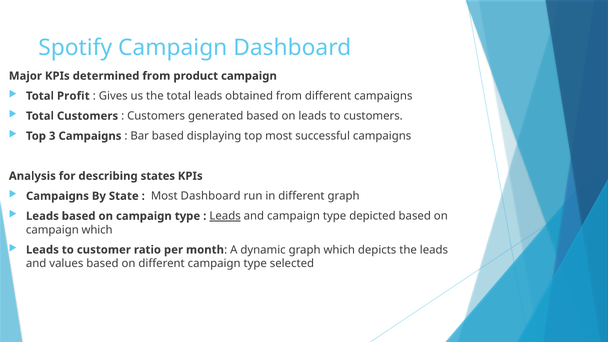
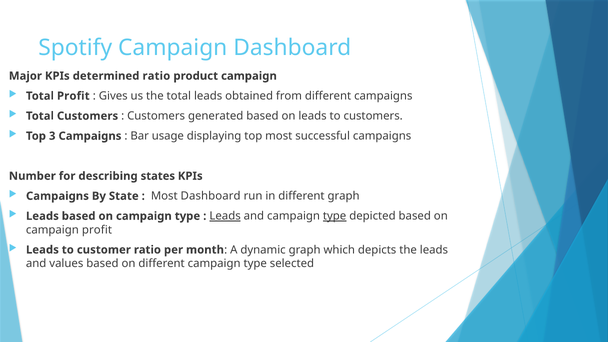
determined from: from -> ratio
Bar based: based -> usage
Analysis: Analysis -> Number
type at (335, 216) underline: none -> present
campaign which: which -> profit
